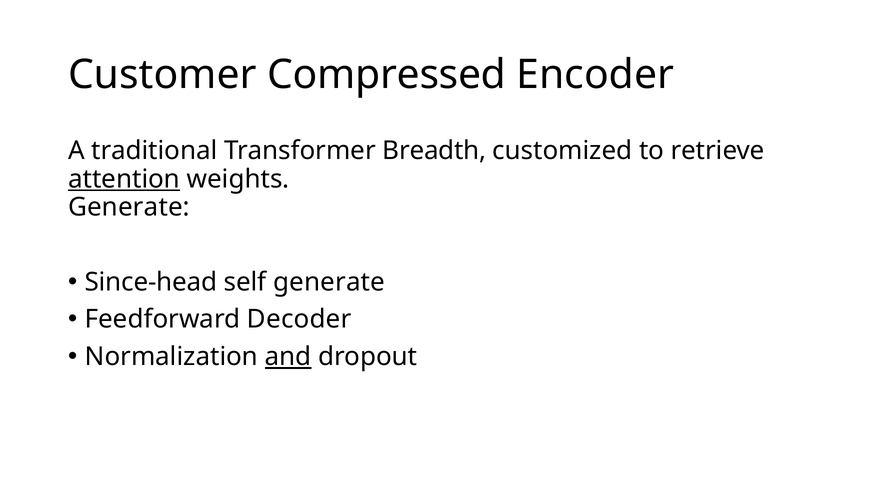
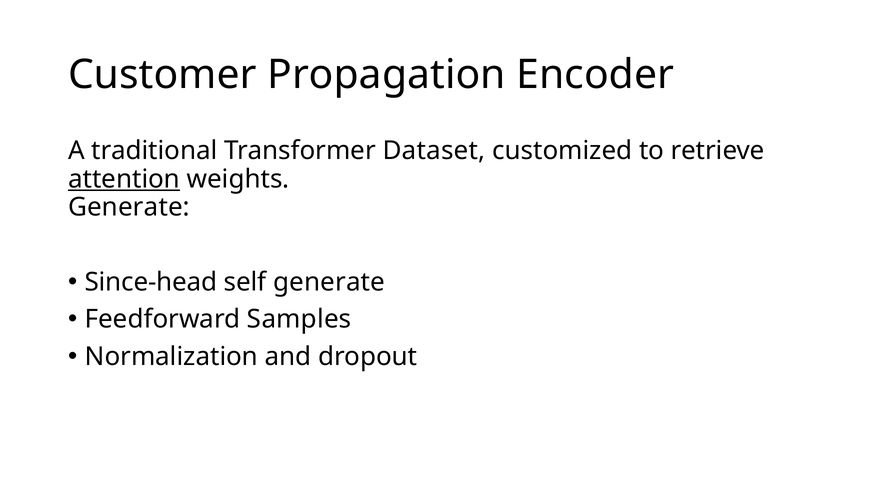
Compressed: Compressed -> Propagation
Breadth: Breadth -> Dataset
Decoder: Decoder -> Samples
and underline: present -> none
